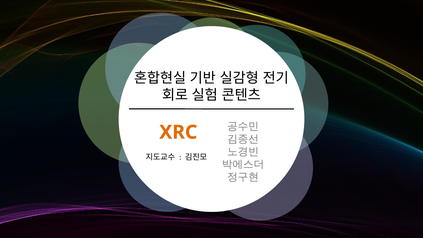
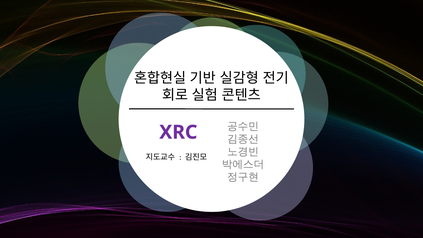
XRC colour: orange -> purple
